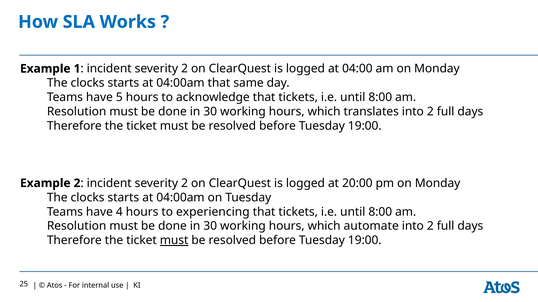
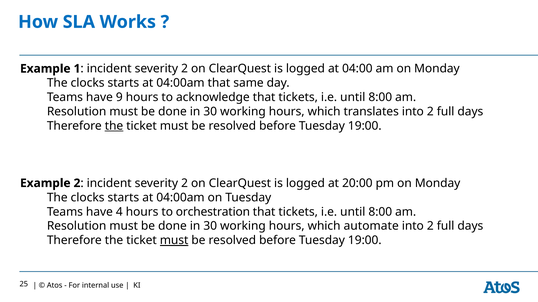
5: 5 -> 9
the at (114, 126) underline: none -> present
experiencing: experiencing -> orchestration
